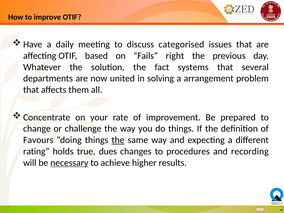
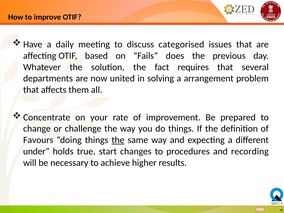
right: right -> does
systems: systems -> requires
rating: rating -> under
dues: dues -> start
necessary underline: present -> none
